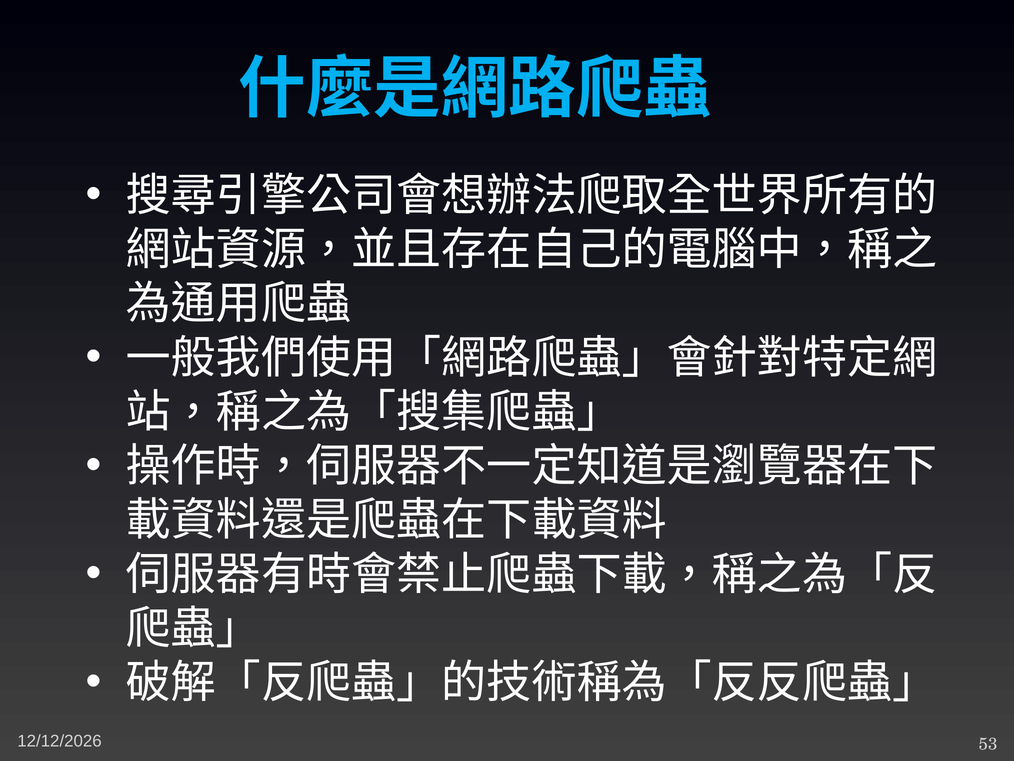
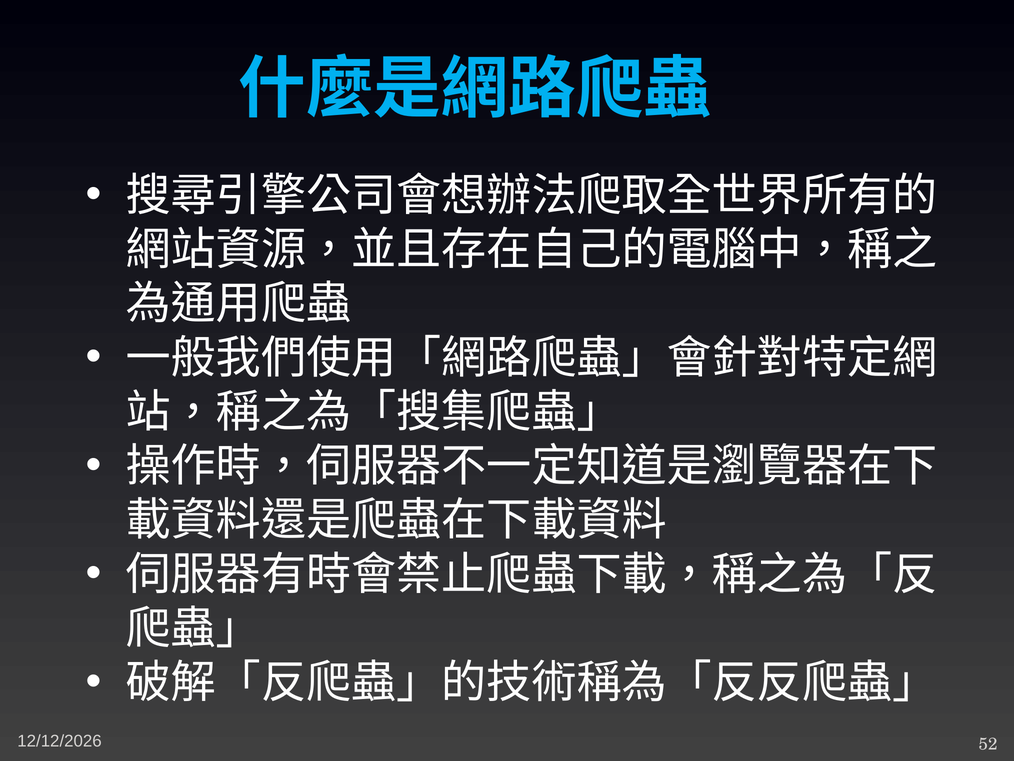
53: 53 -> 52
